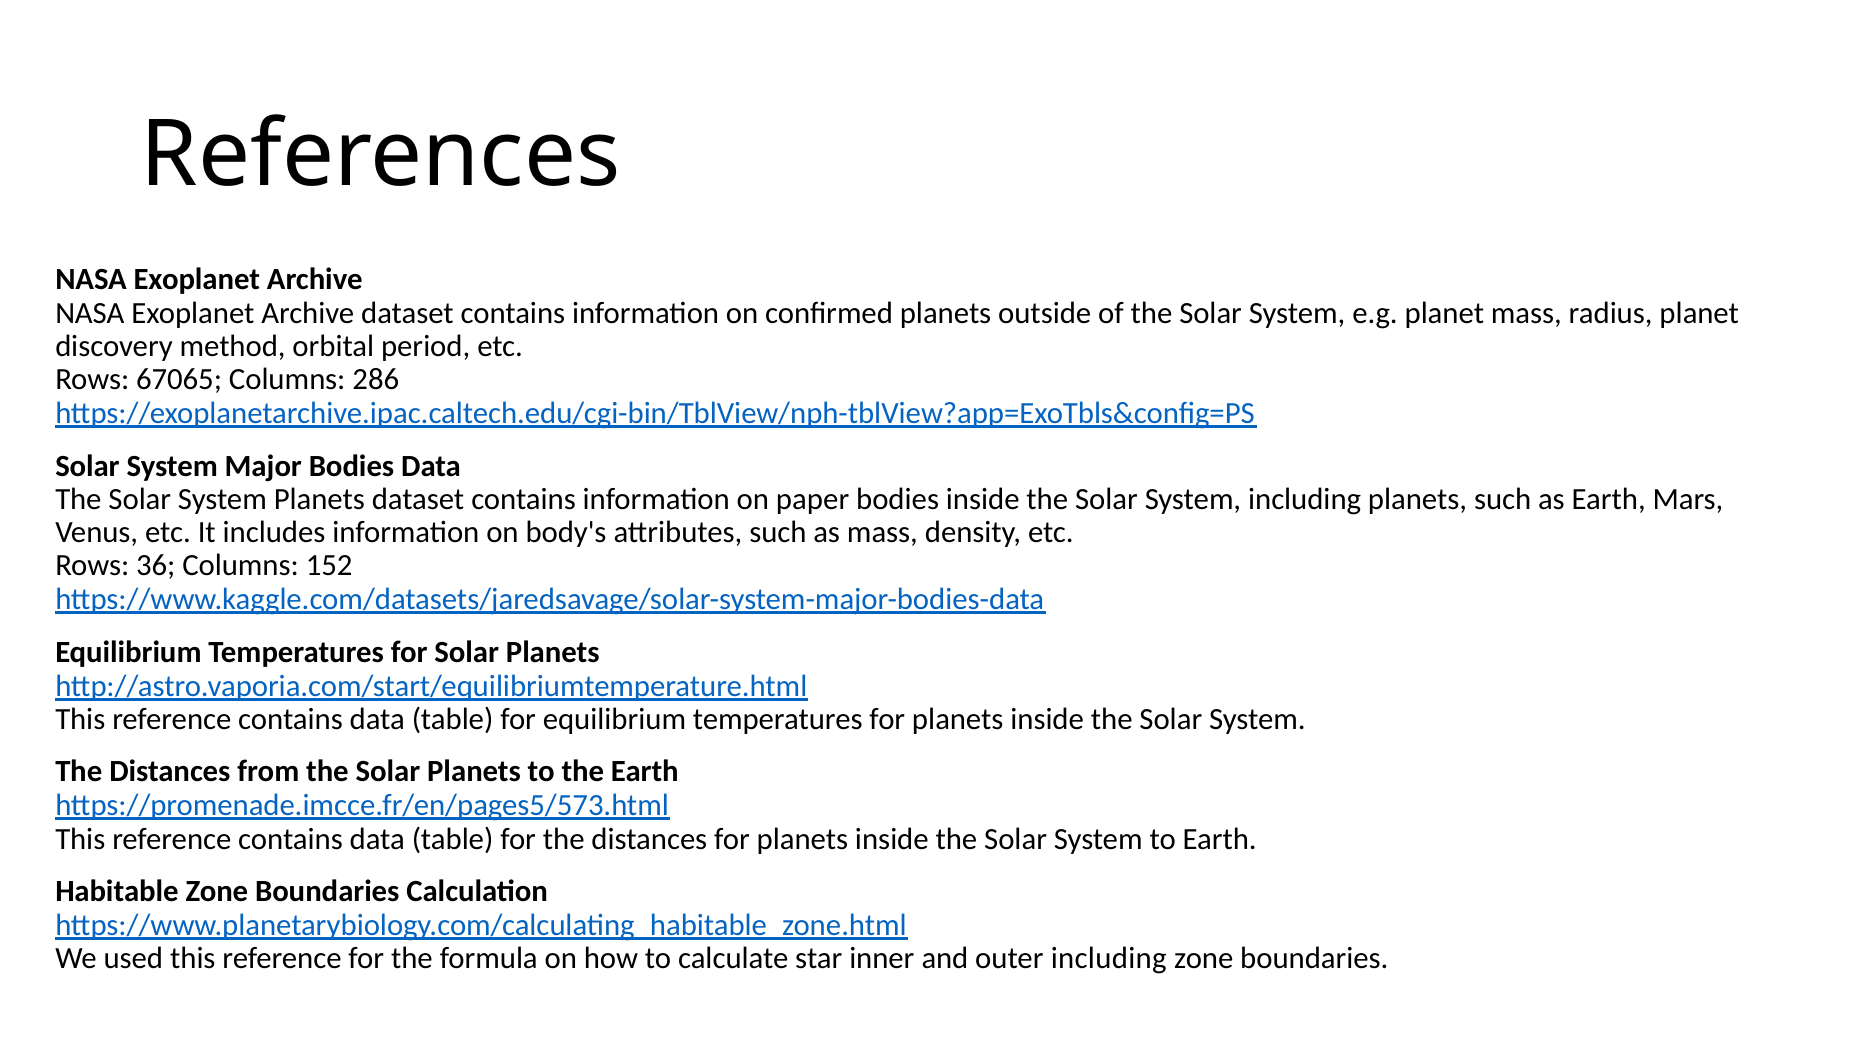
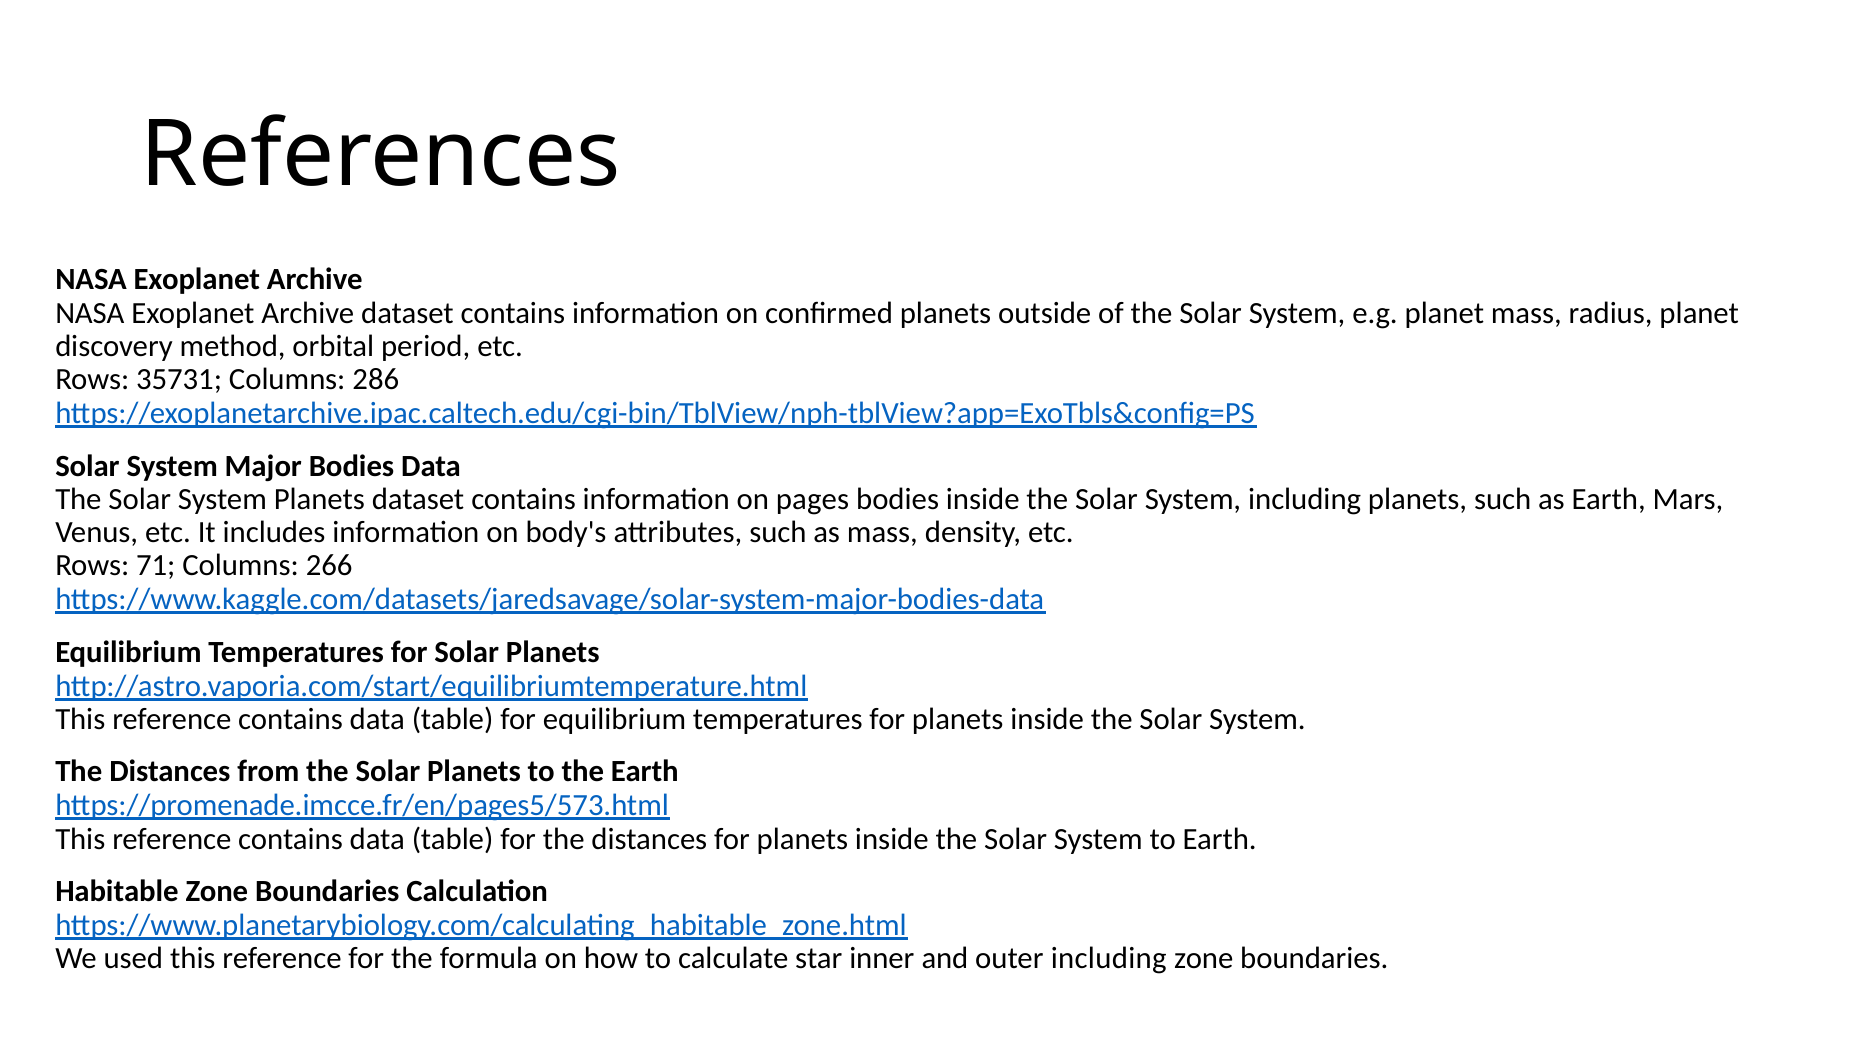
67065: 67065 -> 35731
paper: paper -> pages
36: 36 -> 71
152: 152 -> 266
